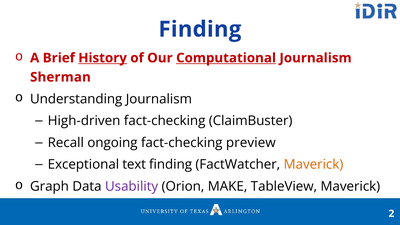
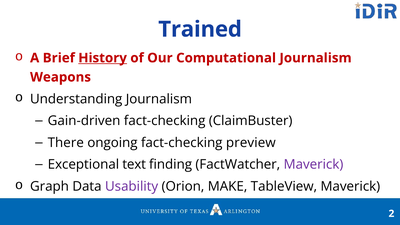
Finding at (200, 29): Finding -> Trained
Computational underline: present -> none
Sherman: Sherman -> Weapons
High-driven: High-driven -> Gain-driven
Recall: Recall -> There
Maverick at (313, 165) colour: orange -> purple
